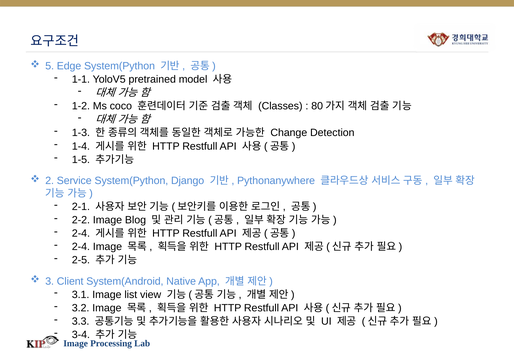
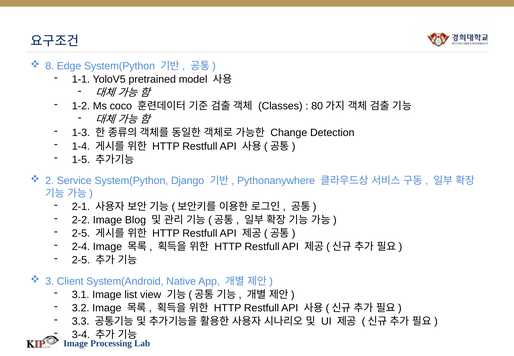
5: 5 -> 8
2-4 at (81, 233): 2-4 -> 2-5
